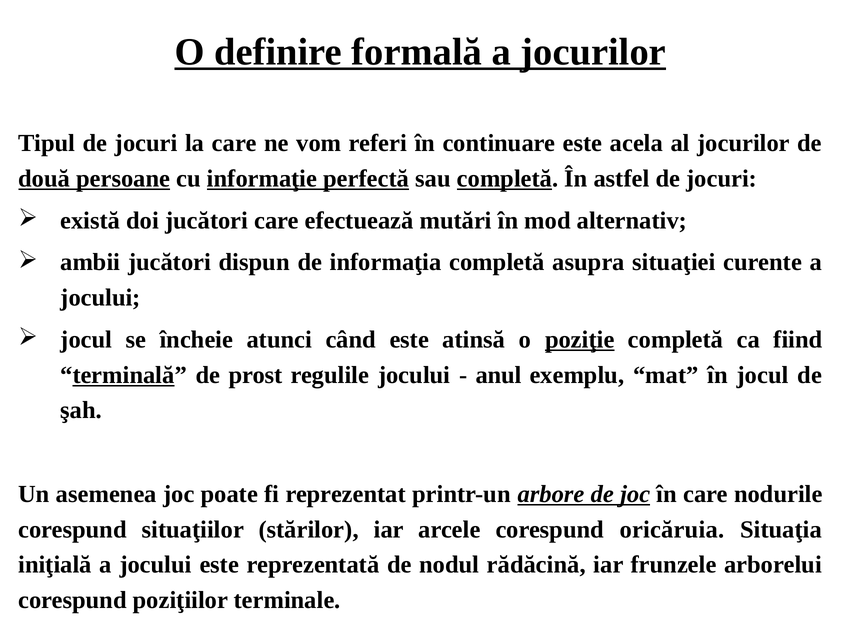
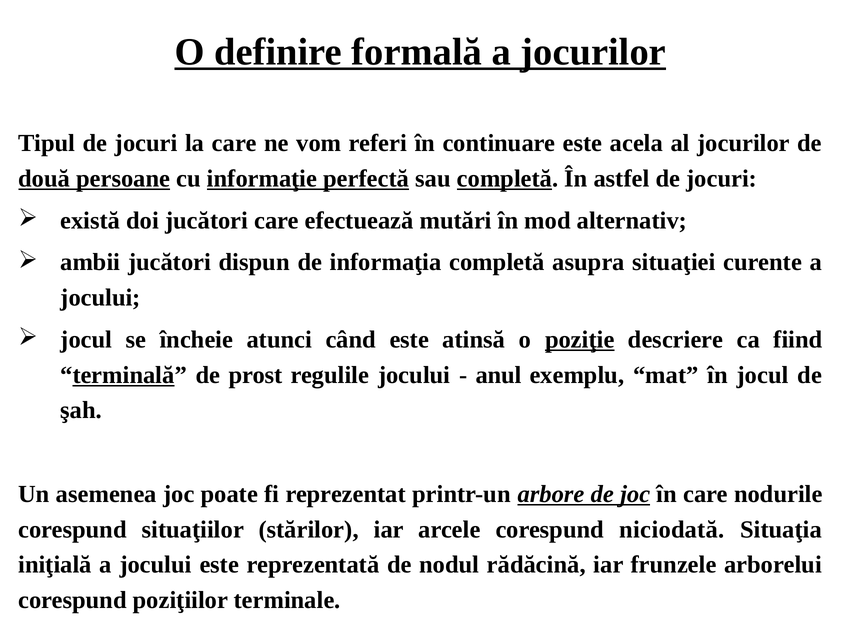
poziţie completă: completă -> descriere
oricăruia: oricăruia -> niciodată
